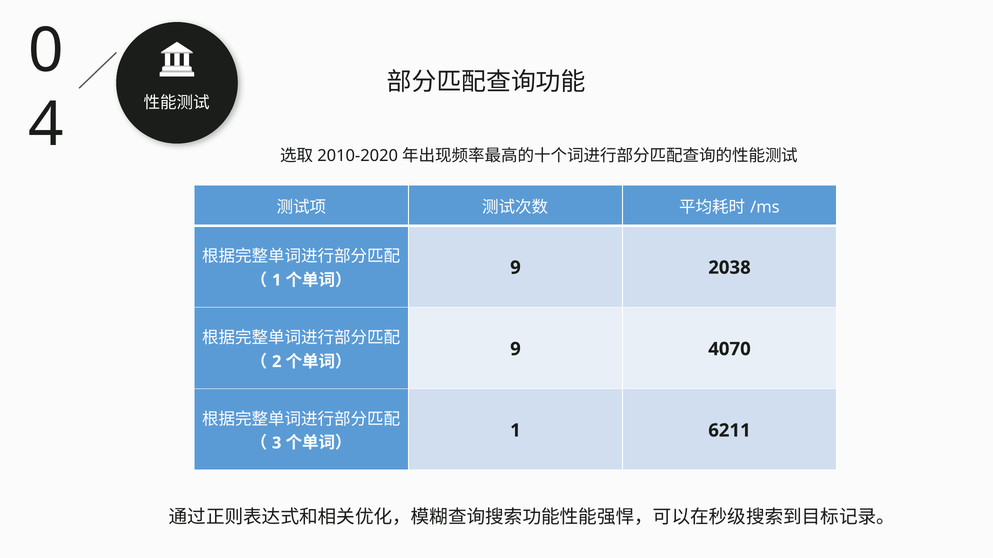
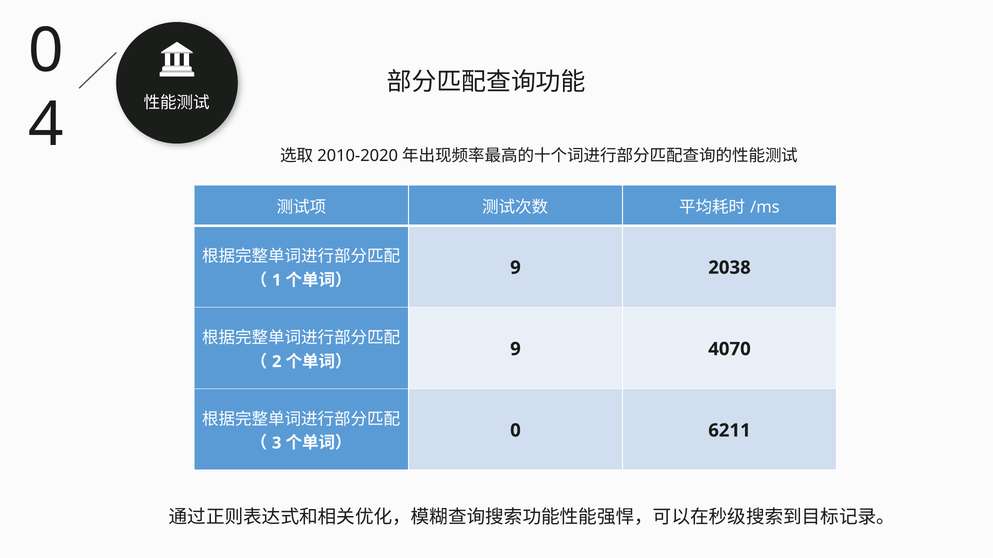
1 at (515, 431): 1 -> 0
